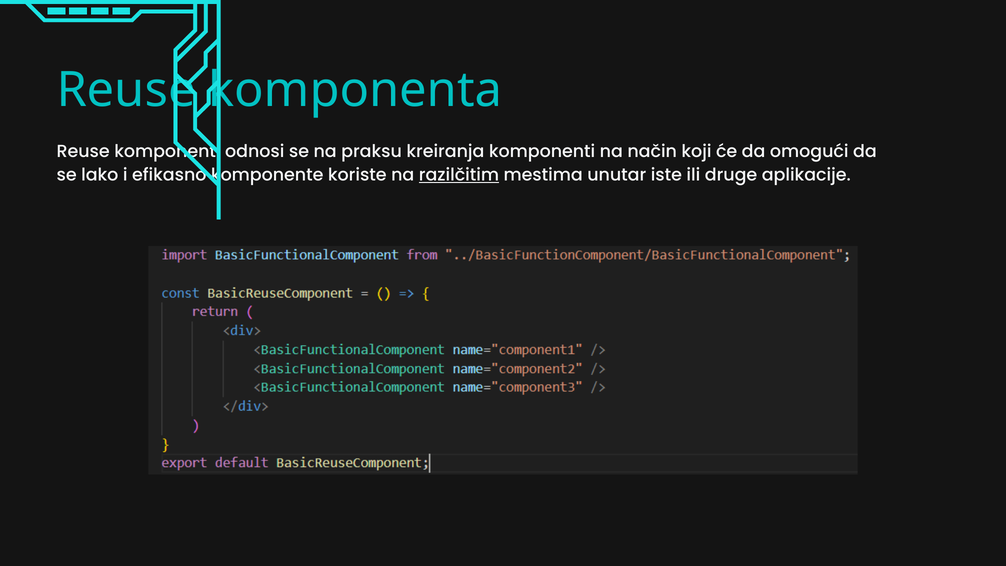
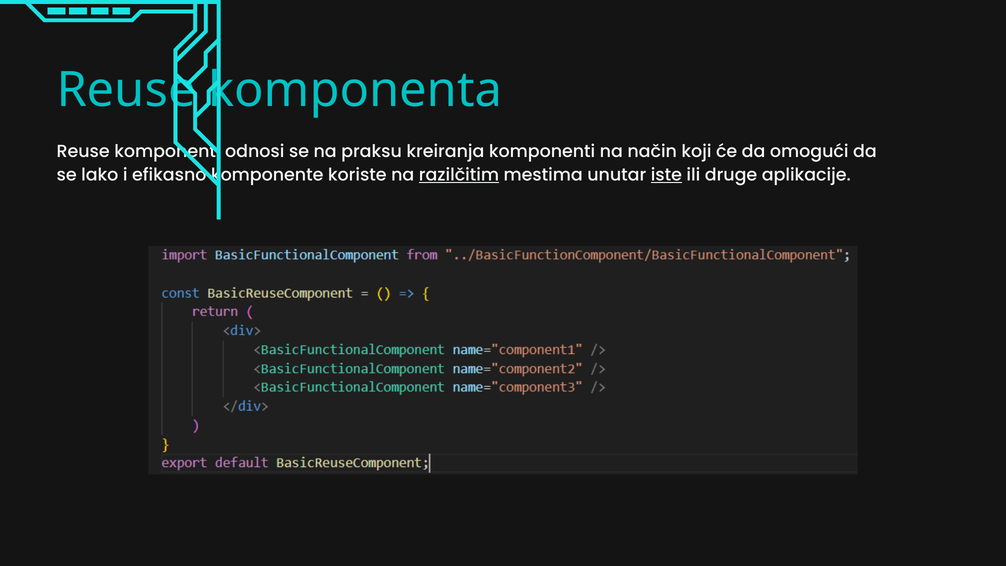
iste underline: none -> present
